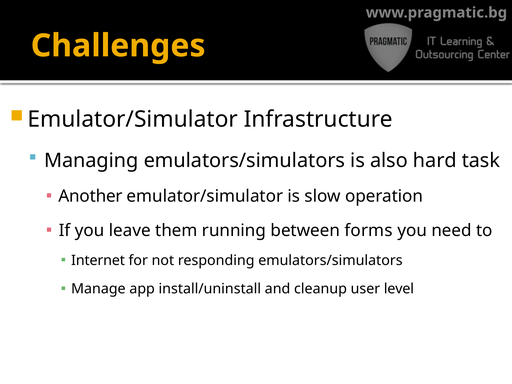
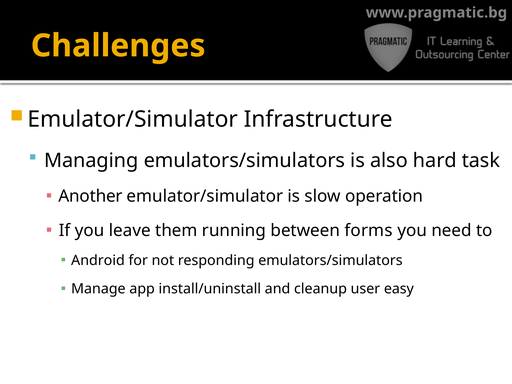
Internet: Internet -> Android
level: level -> easy
